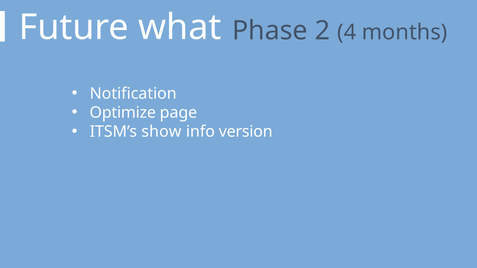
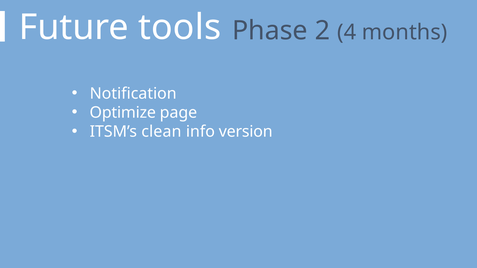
what: what -> tools
show: show -> clean
